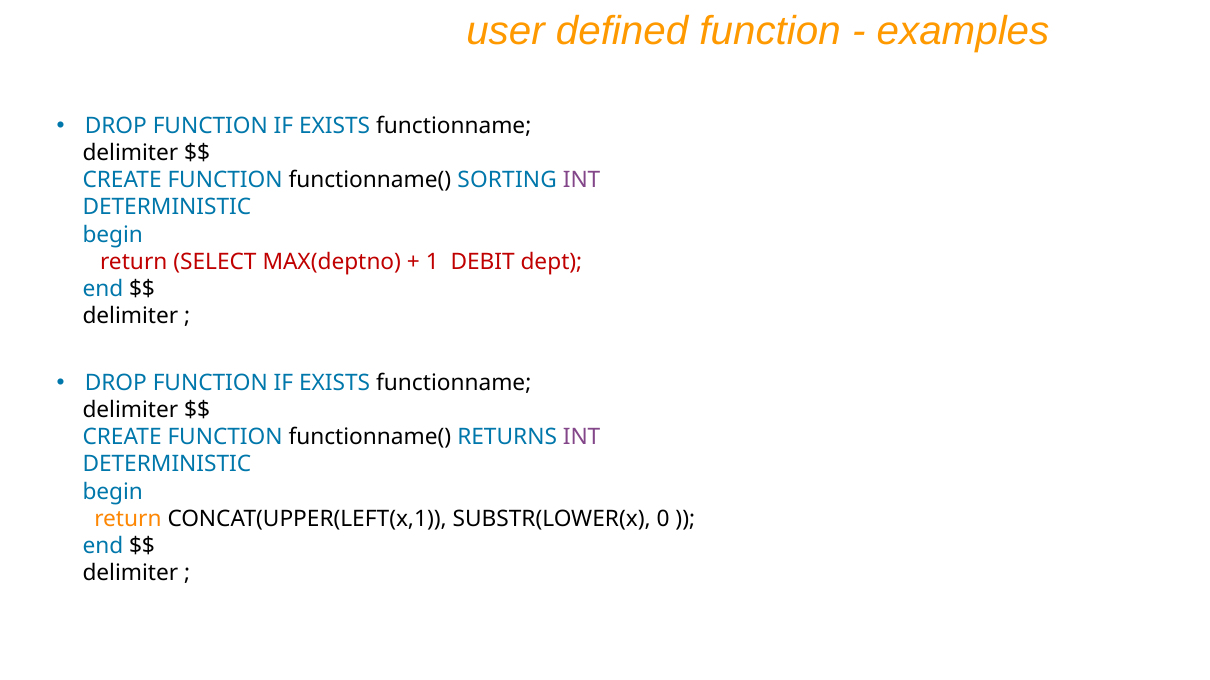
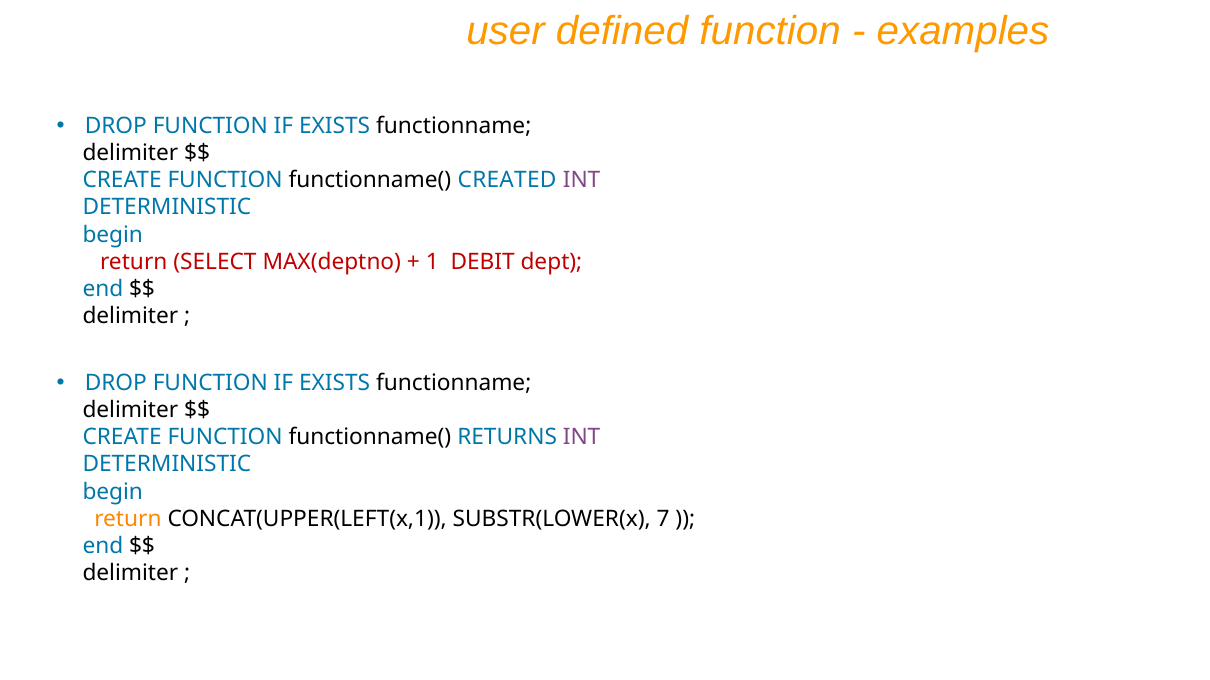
SORTING: SORTING -> CREATED
0: 0 -> 7
